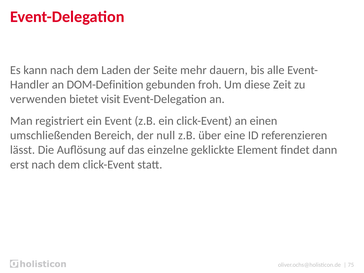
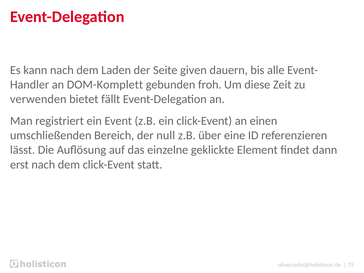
mehr: mehr -> given
DOM-Definition: DOM-Definition -> DOM-Komplett
visit: visit -> fällt
